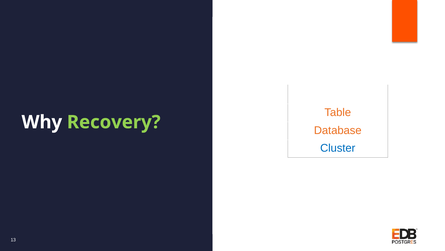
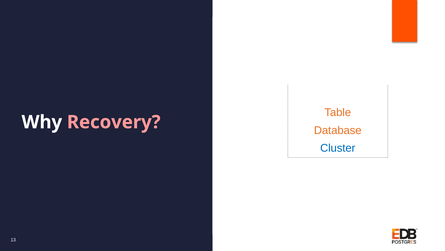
Recovery colour: light green -> pink
